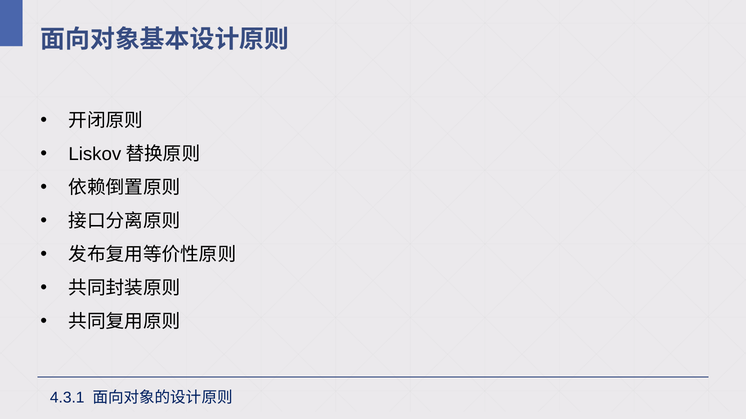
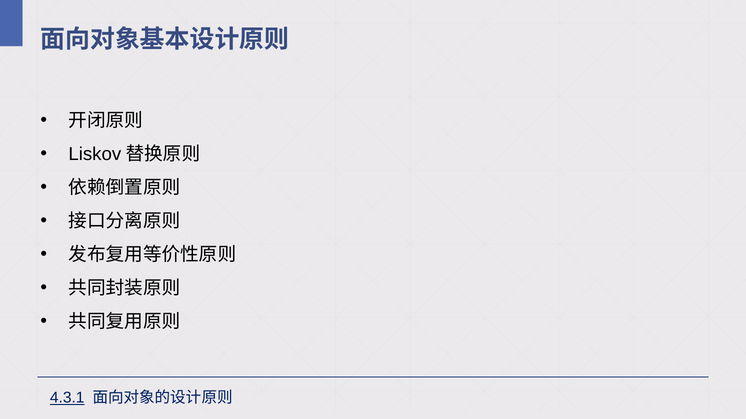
4.3.1 underline: none -> present
